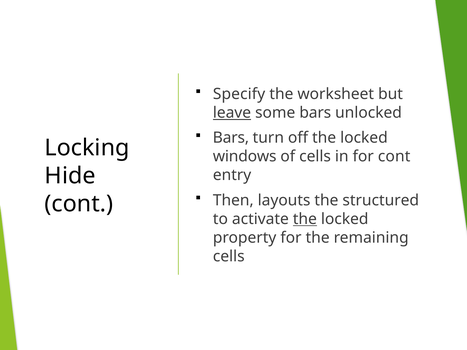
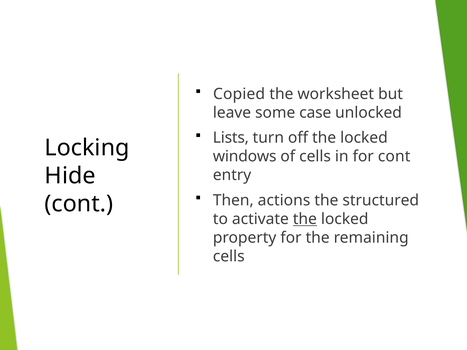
Specify: Specify -> Copied
leave underline: present -> none
some bars: bars -> case
Bars at (231, 138): Bars -> Lists
layouts: layouts -> actions
